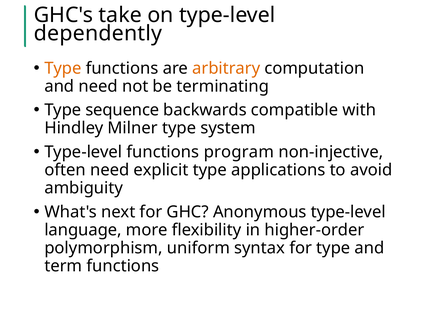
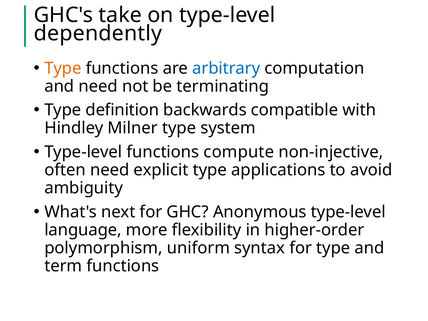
arbitrary colour: orange -> blue
sequence: sequence -> definition
program: program -> compute
